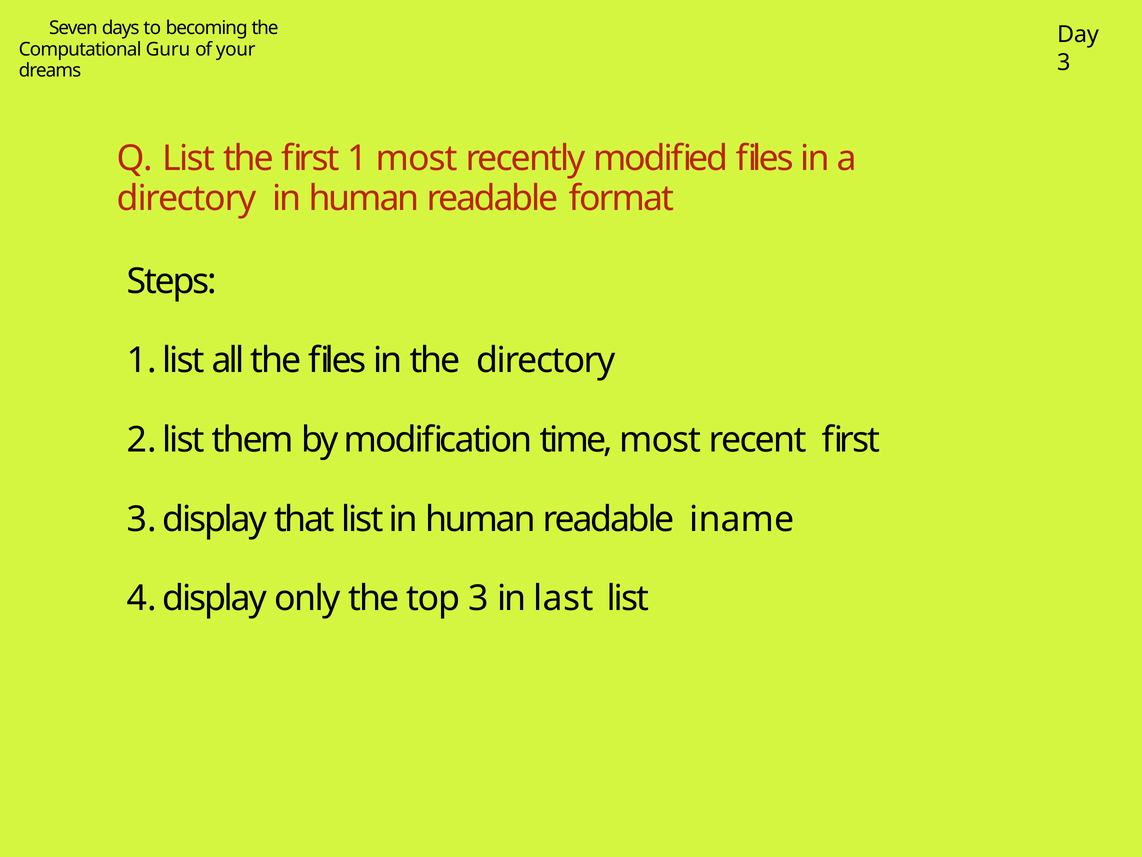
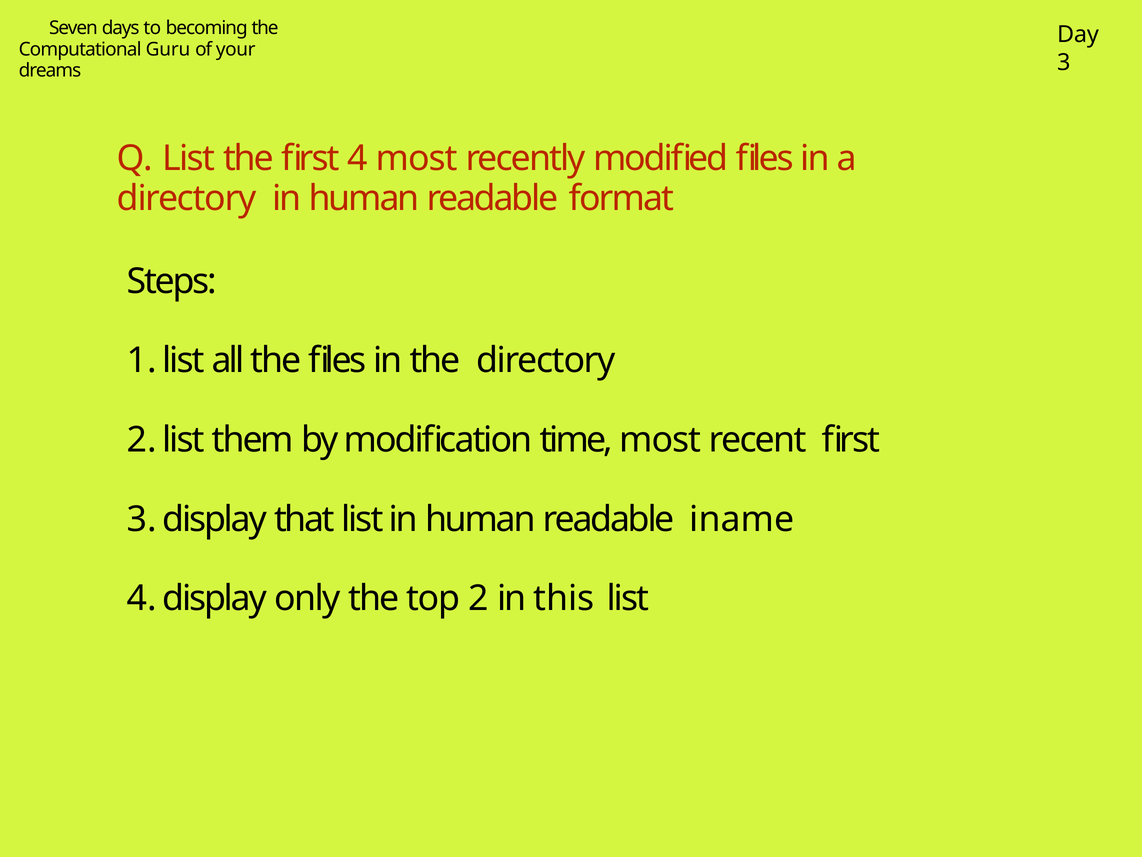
1: 1 -> 4
top 3: 3 -> 2
last: last -> this
